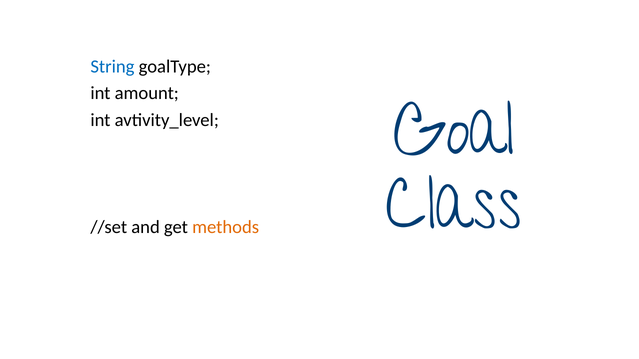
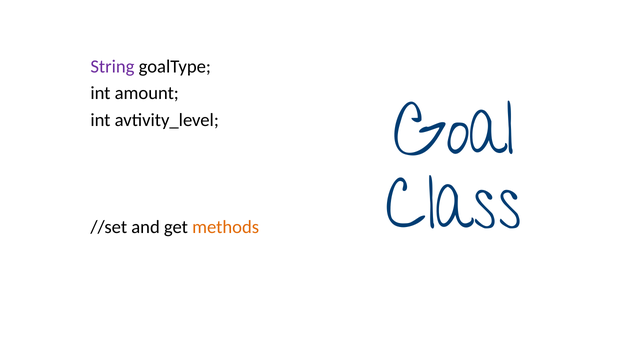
String colour: blue -> purple
